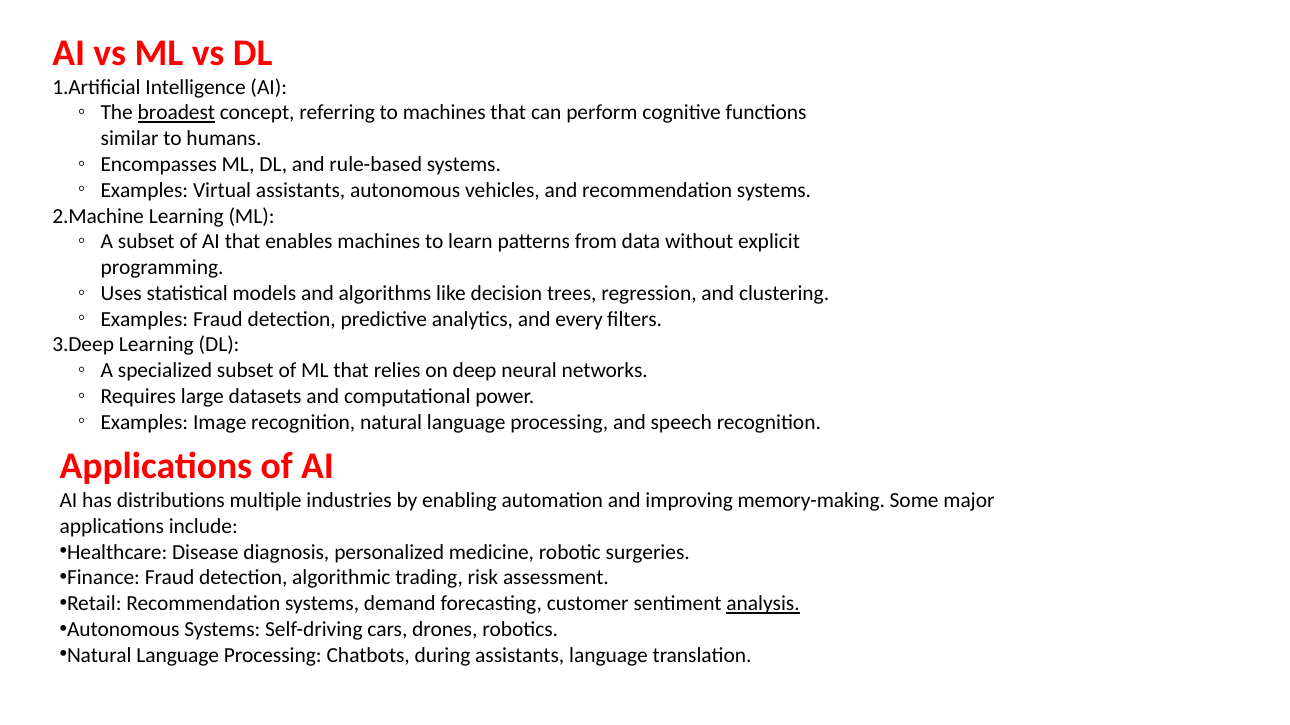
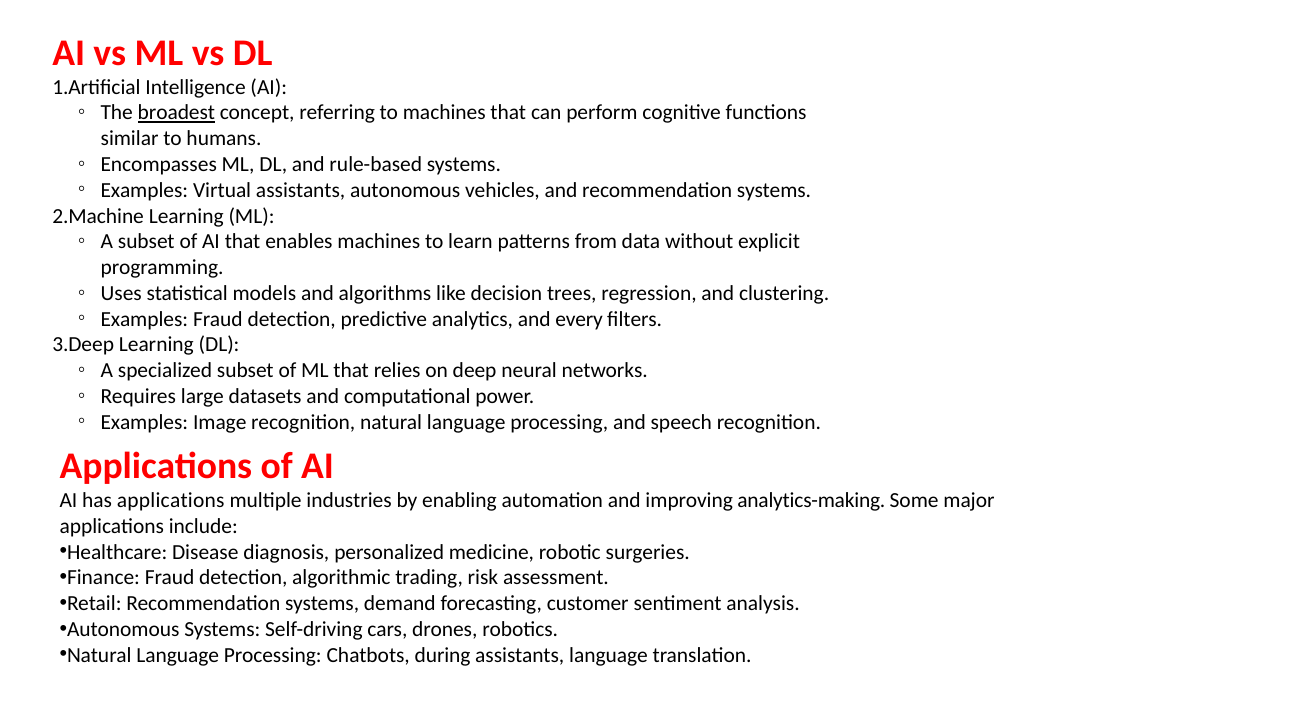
has distributions: distributions -> applications
memory-making: memory-making -> analytics-making
analysis underline: present -> none
